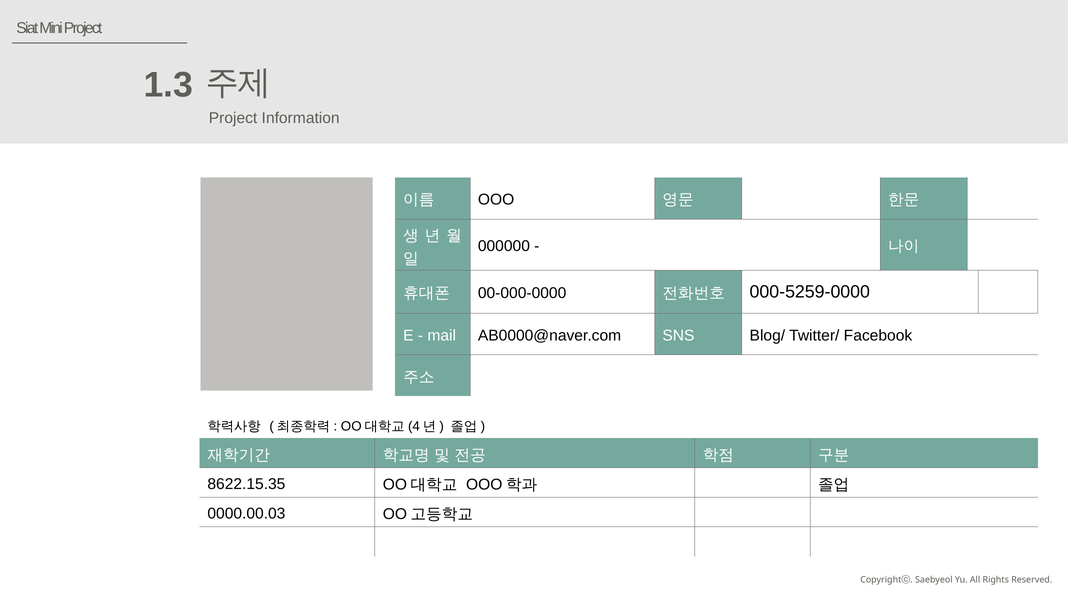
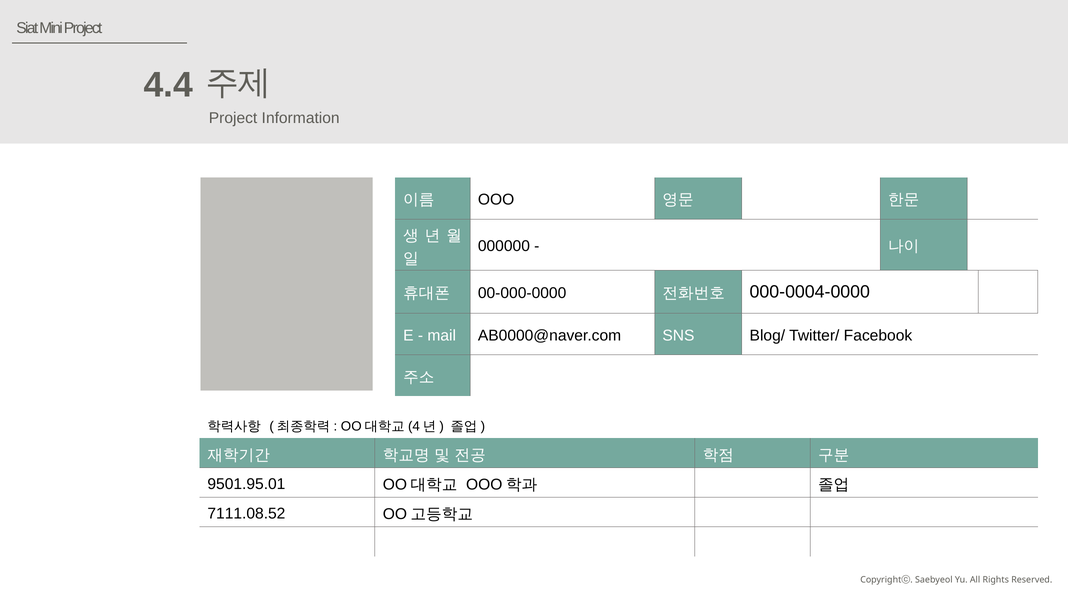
1.3: 1.3 -> 4.4
000-5259-0000: 000-5259-0000 -> 000-0004-0000
8622.15.35: 8622.15.35 -> 9501.95.01
0000.00.03: 0000.00.03 -> 7111.08.52
